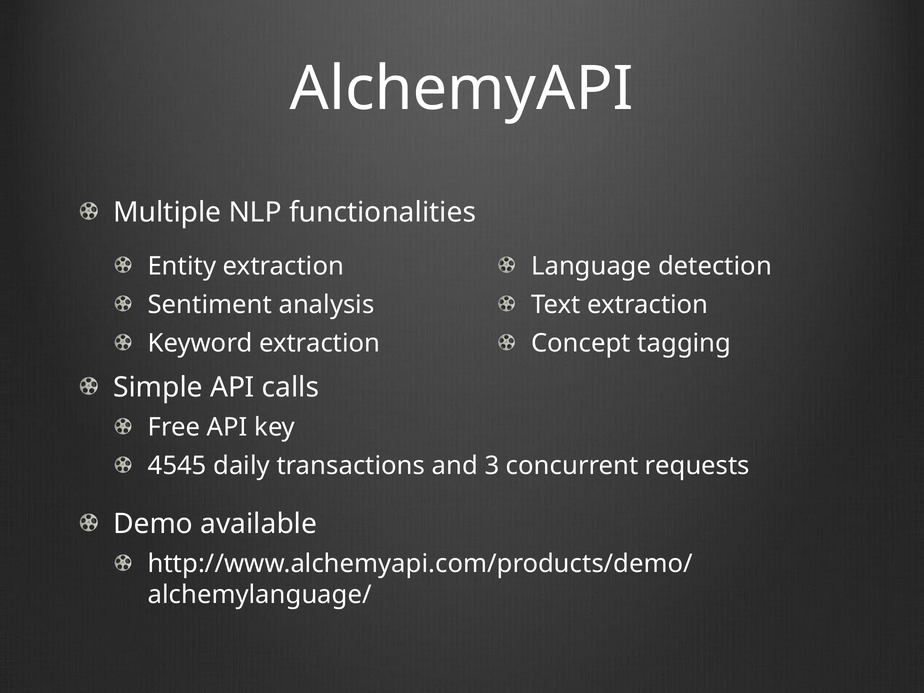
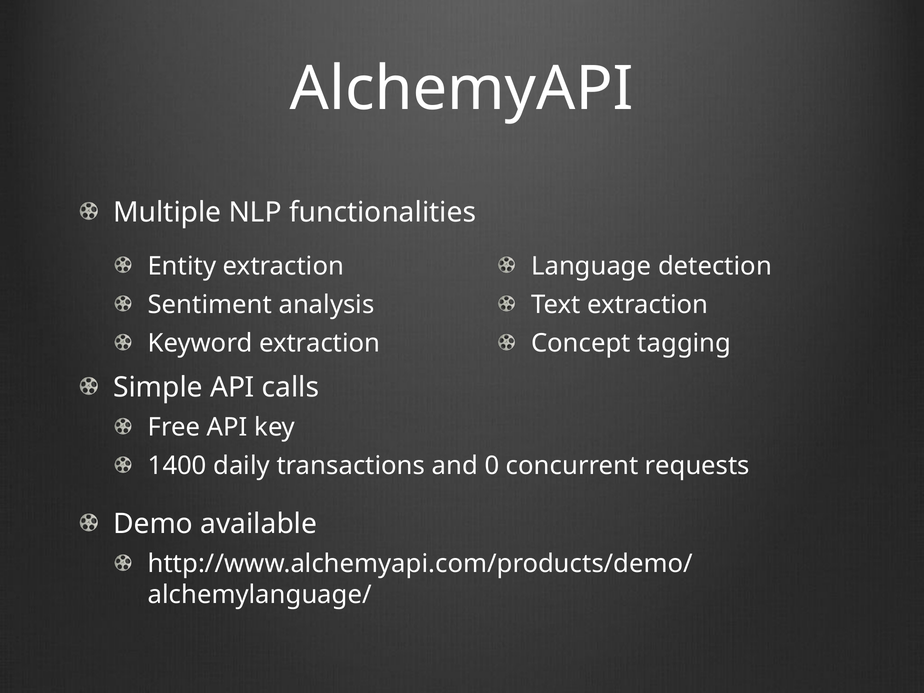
4545: 4545 -> 1400
3: 3 -> 0
